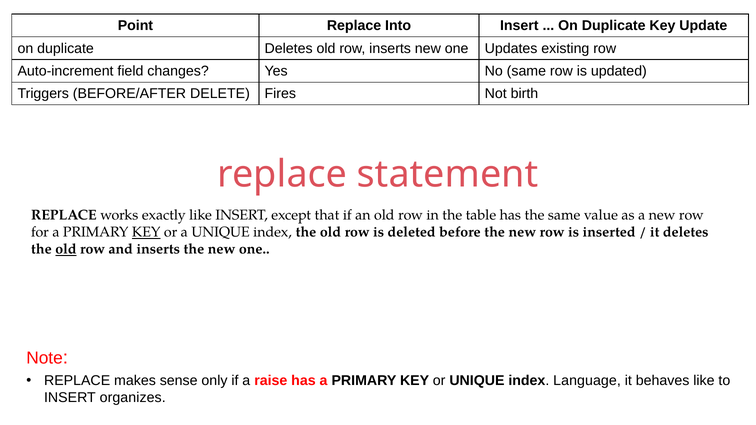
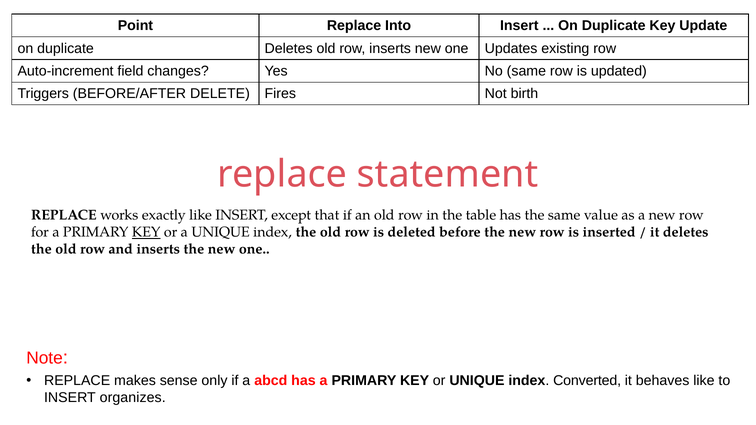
old at (66, 249) underline: present -> none
raise: raise -> abcd
Language: Language -> Converted
